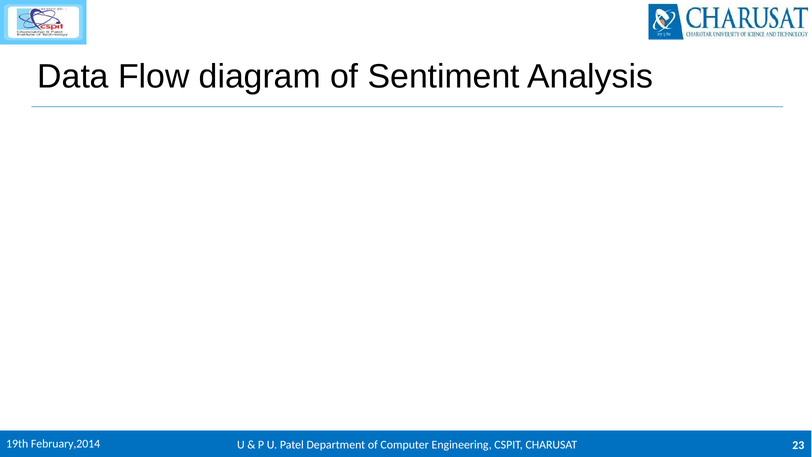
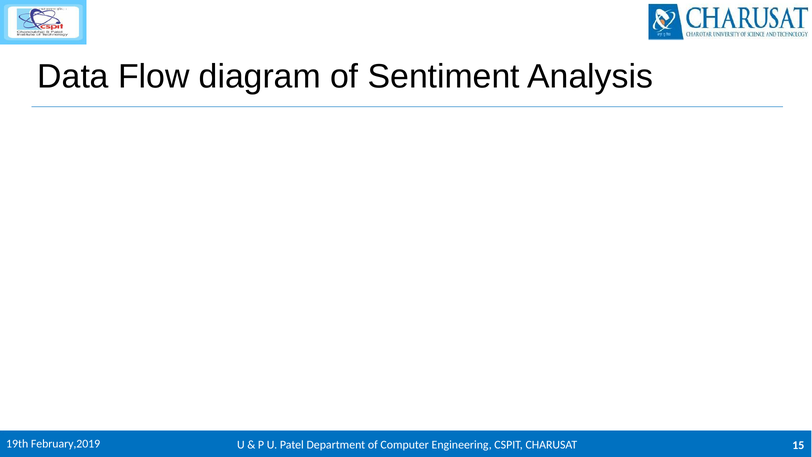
February,2014: February,2014 -> February,2019
23: 23 -> 15
